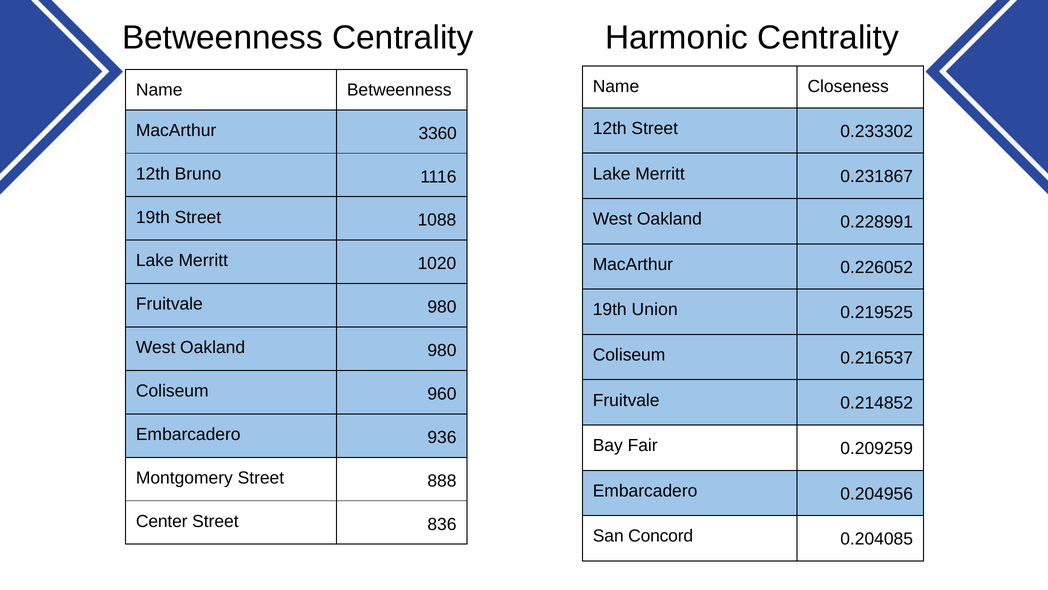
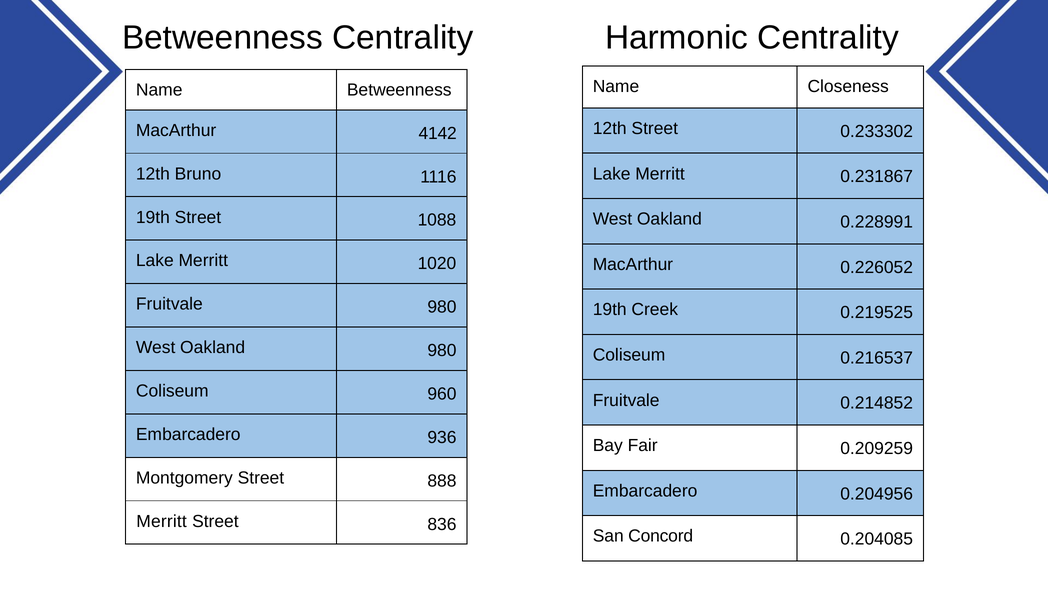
3360: 3360 -> 4142
Union: Union -> Creek
Center at (162, 521): Center -> Merritt
